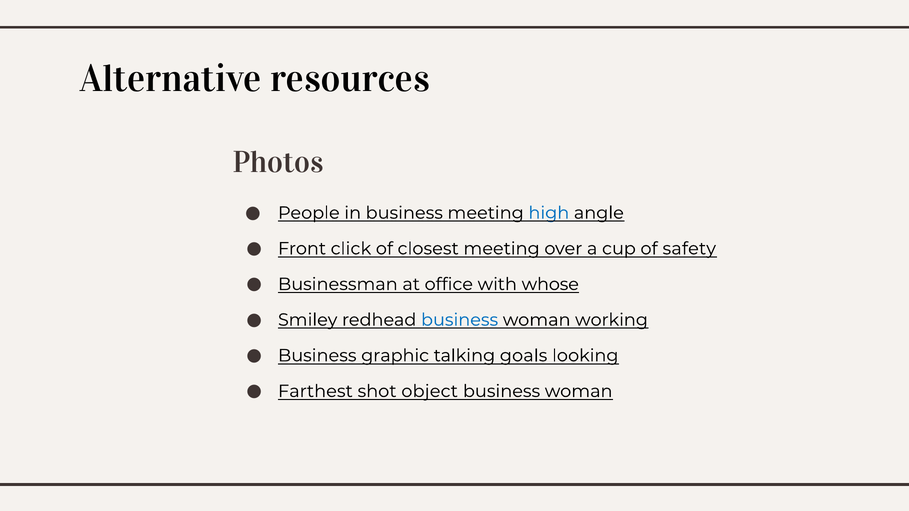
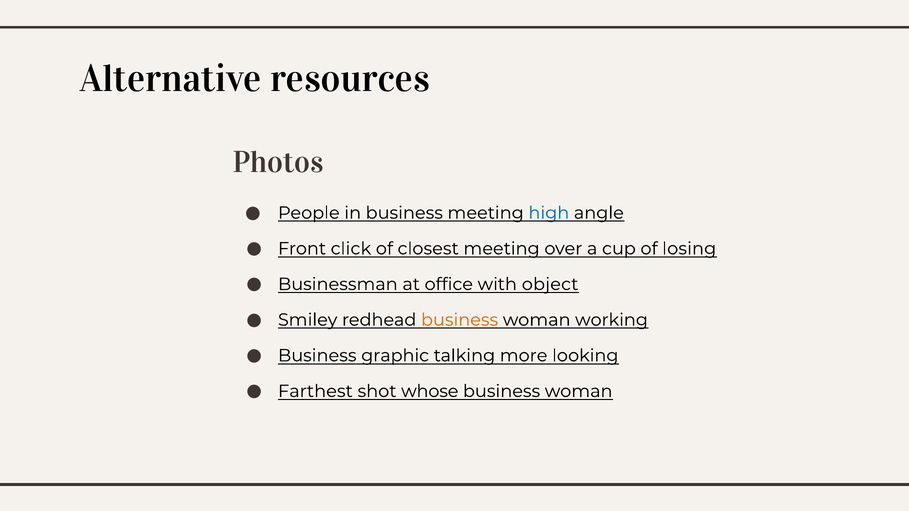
safety: safety -> losing
whose: whose -> object
business at (460, 320) colour: blue -> orange
goals: goals -> more
object: object -> whose
